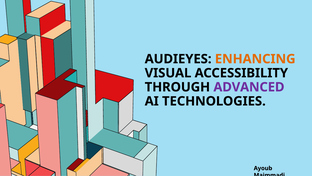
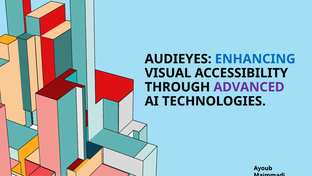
ENHANCING colour: orange -> blue
